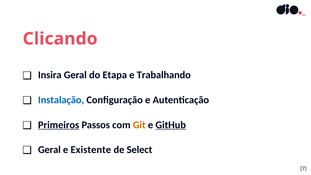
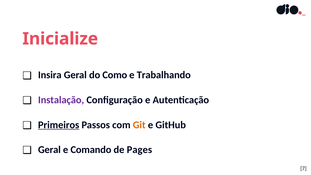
Clicando: Clicando -> Inicialize
Etapa: Etapa -> Como
Instalação colour: blue -> purple
GitHub underline: present -> none
Existente: Existente -> Comando
Select: Select -> Pages
